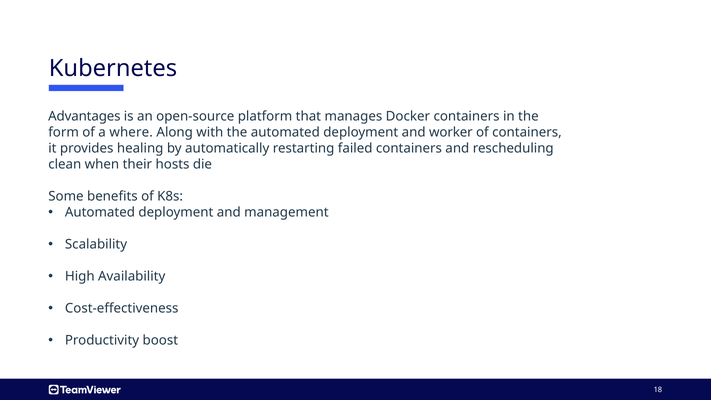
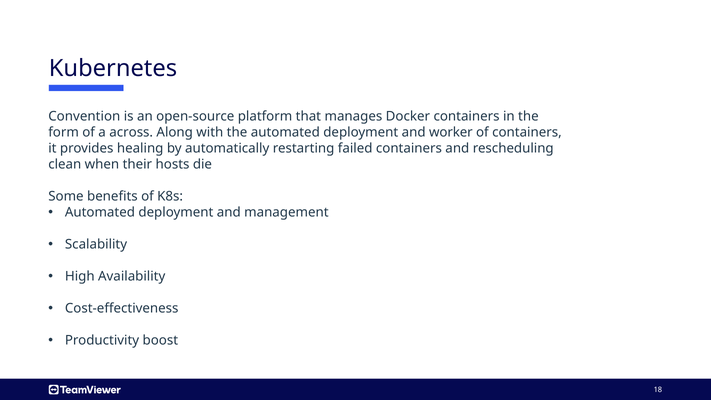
Advantages: Advantages -> Convention
where: where -> across
